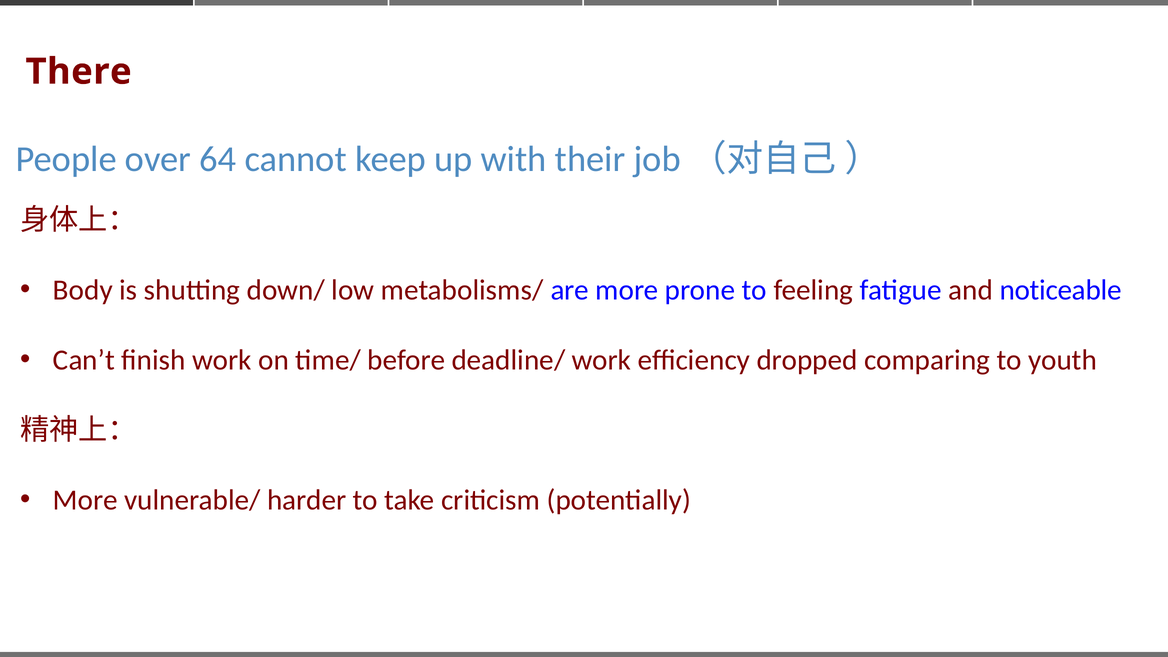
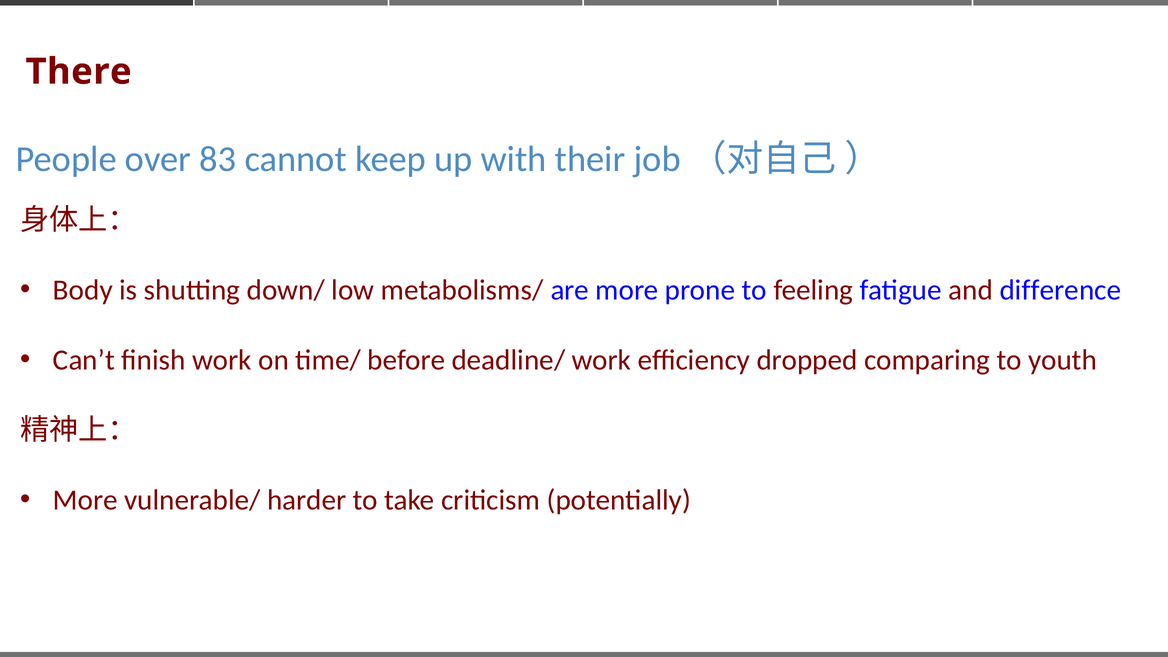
64: 64 -> 83
noticeable: noticeable -> difference
